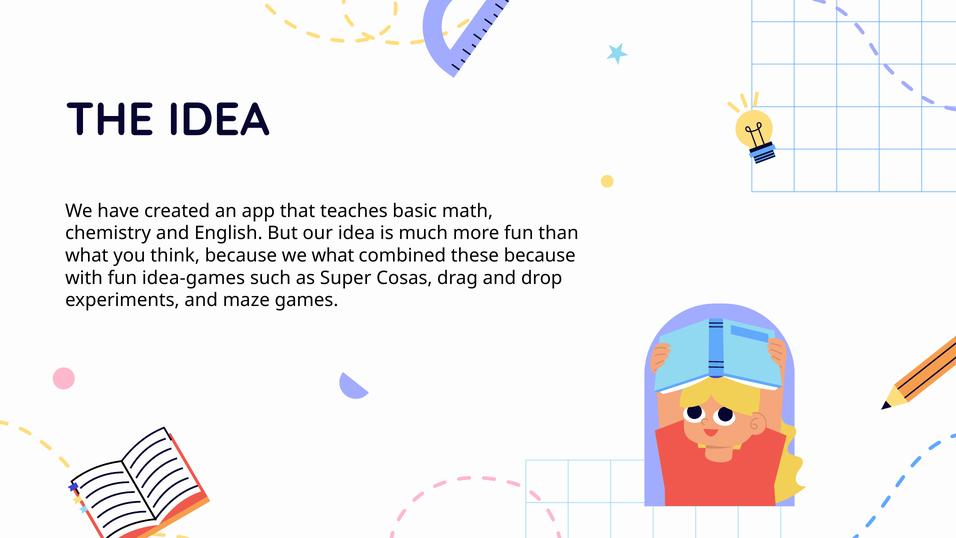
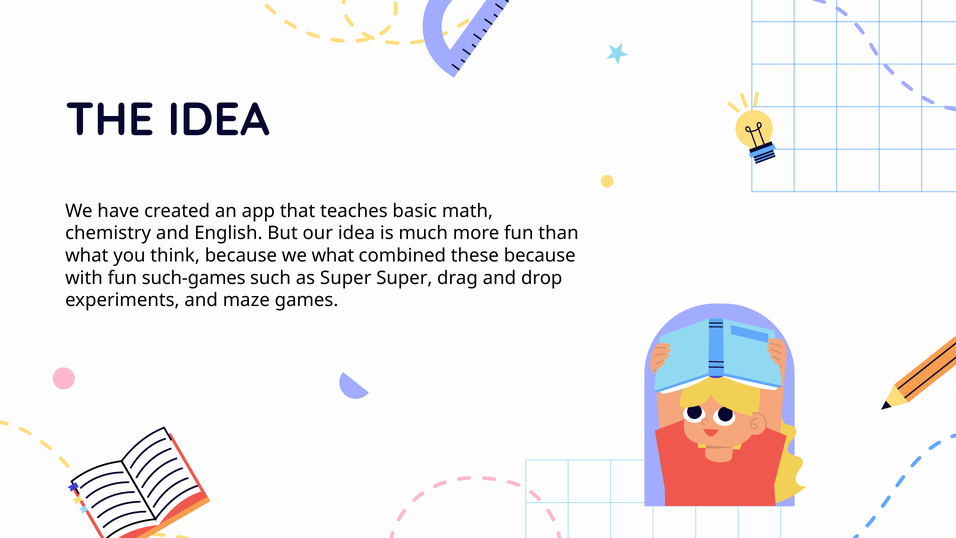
idea-games: idea-games -> such-games
Super Cosas: Cosas -> Super
